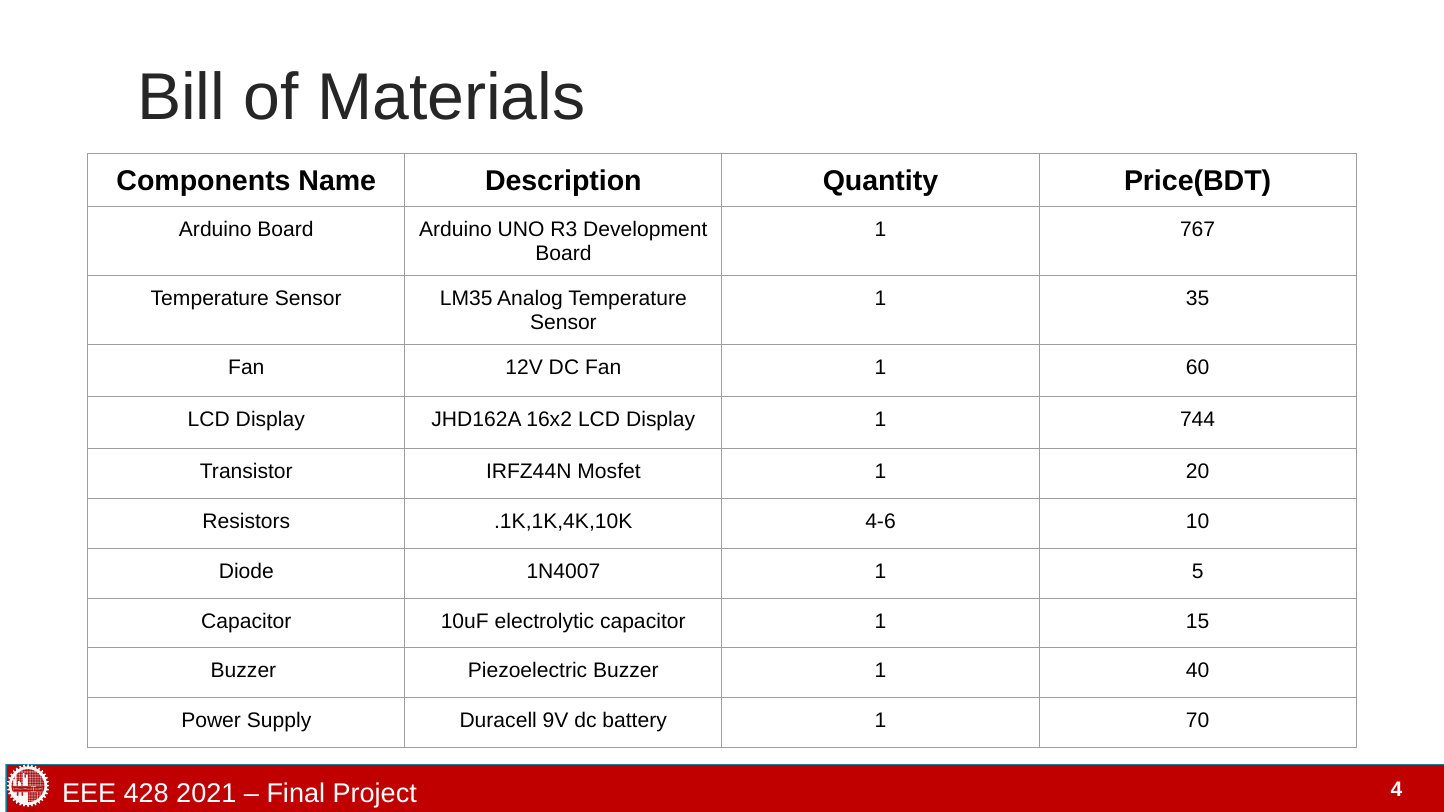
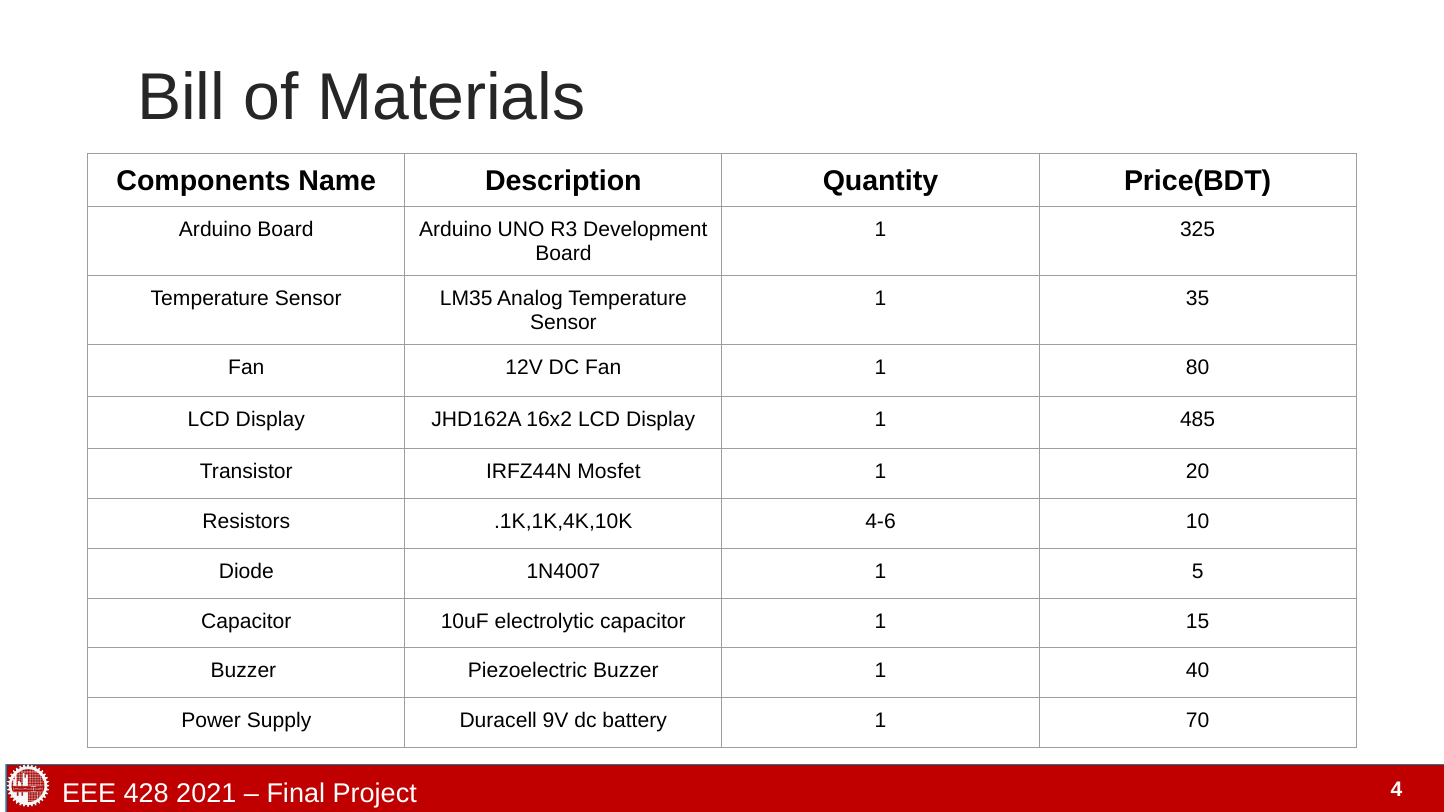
767: 767 -> 325
60: 60 -> 80
744: 744 -> 485
